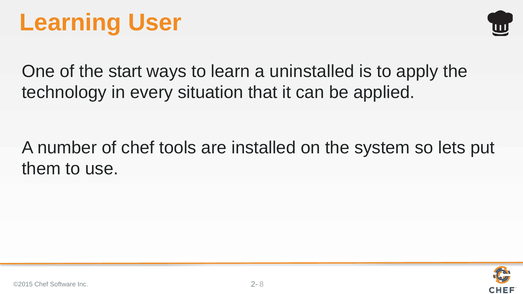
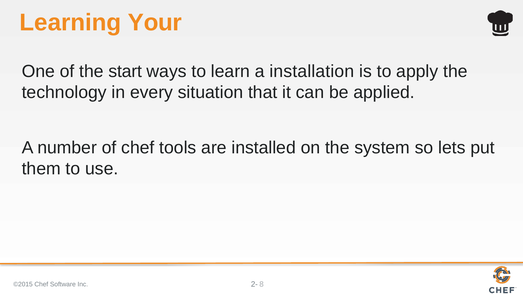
User: User -> Your
uninstalled: uninstalled -> installation
